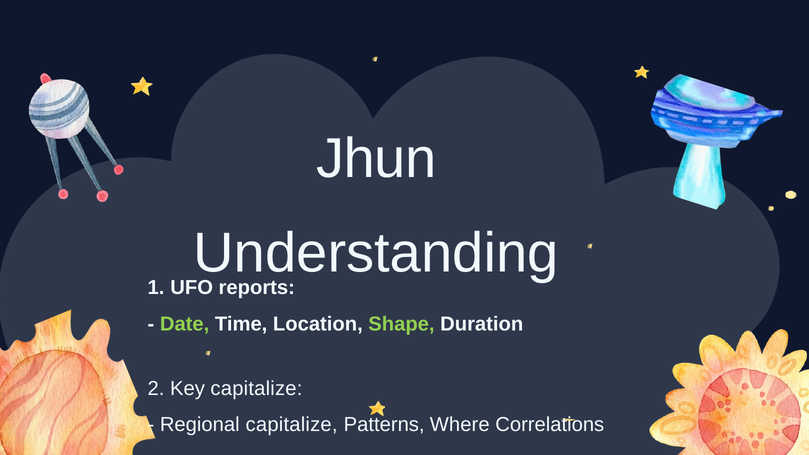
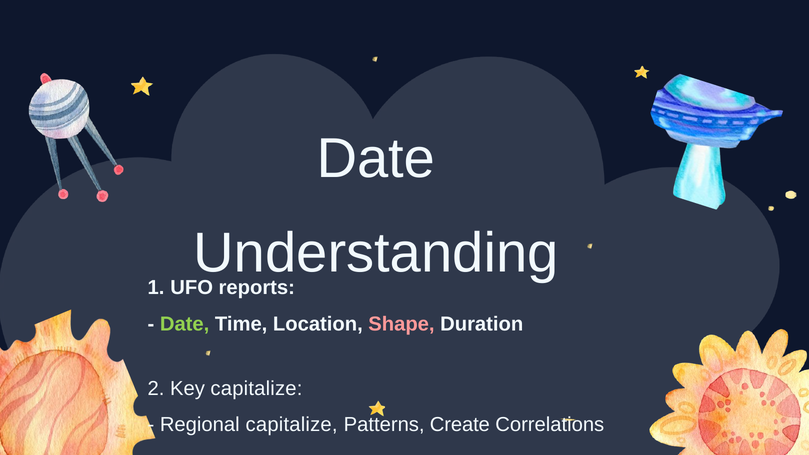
Jhun at (376, 159): Jhun -> Date
Shape colour: light green -> pink
Where: Where -> Create
